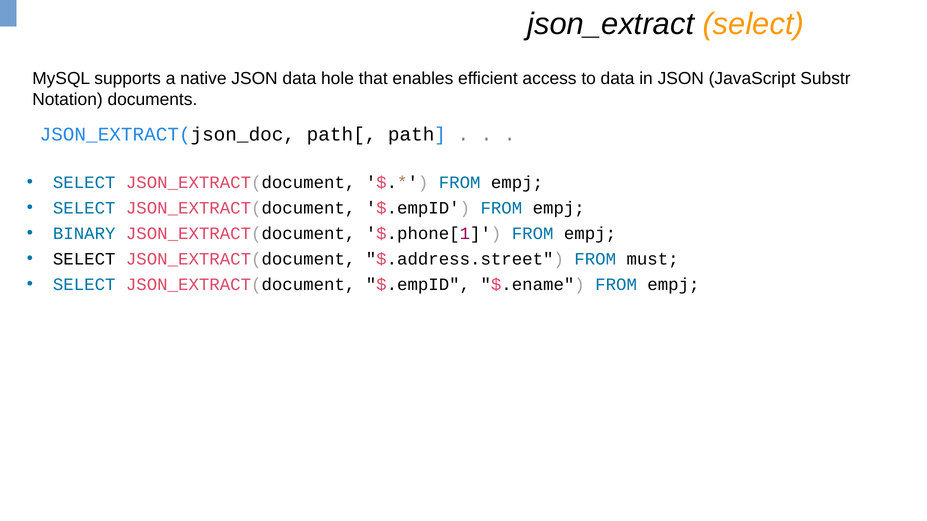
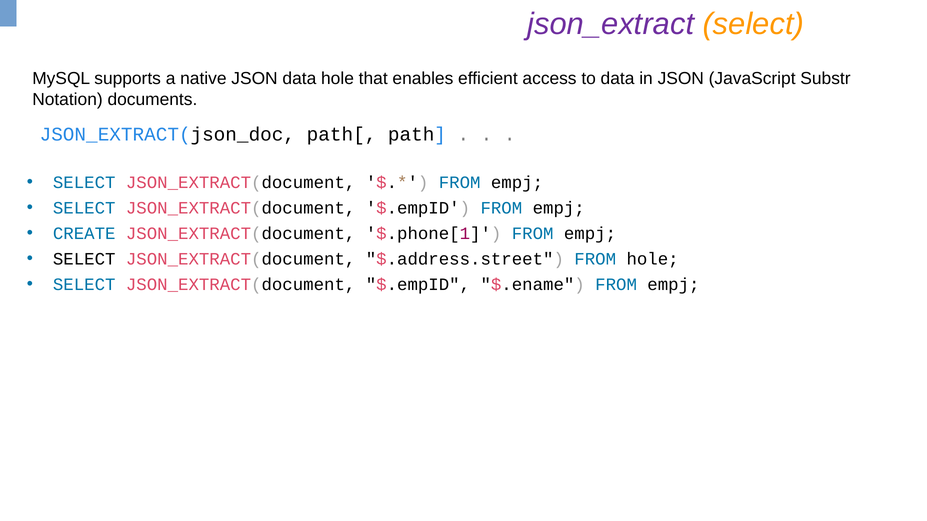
json_extract colour: black -> purple
BINARY: BINARY -> CREATE
FROM must: must -> hole
